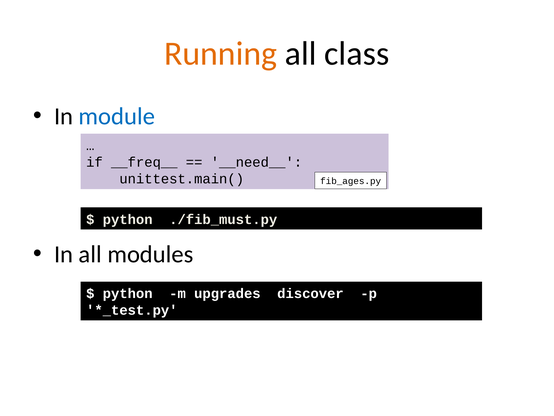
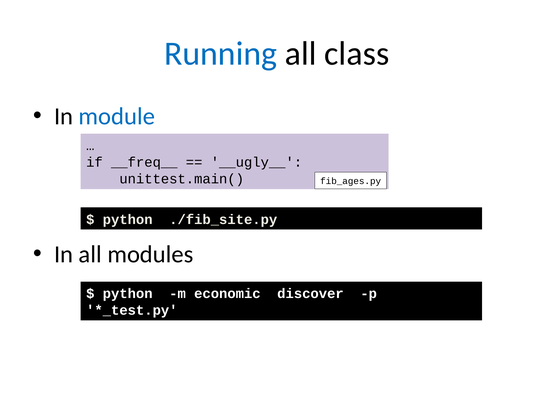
Running colour: orange -> blue
__need__: __need__ -> __ugly__
./fib_must.py: ./fib_must.py -> ./fib_site.py
upgrades: upgrades -> economic
